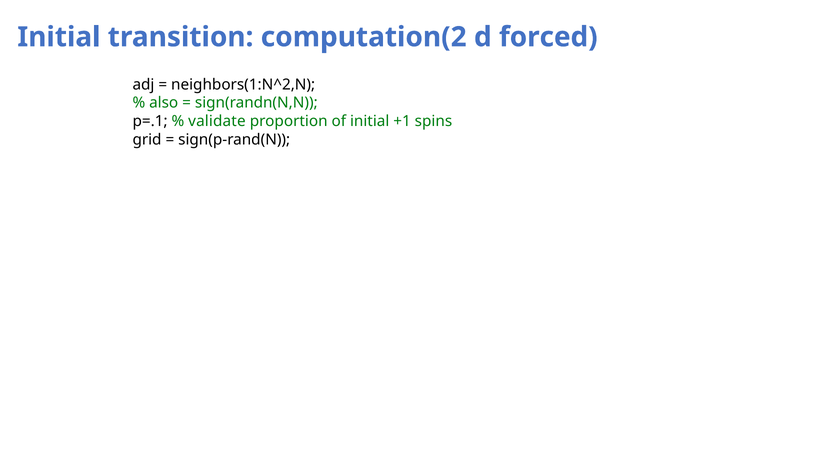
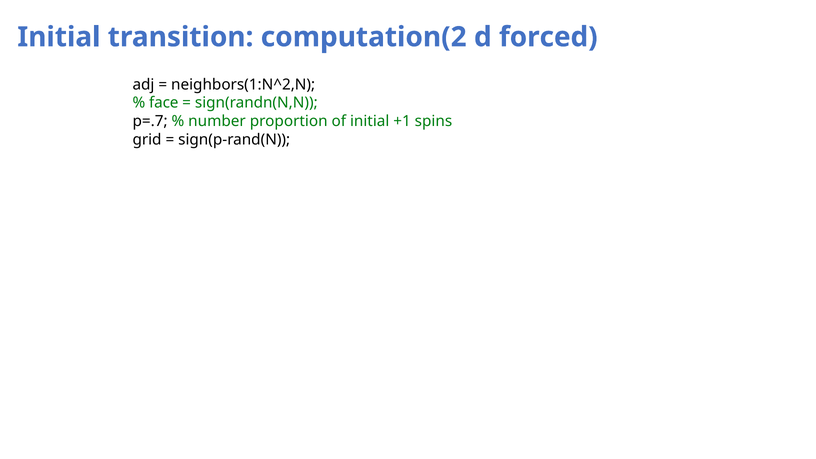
also: also -> face
p=.1: p=.1 -> p=.7
validate: validate -> number
